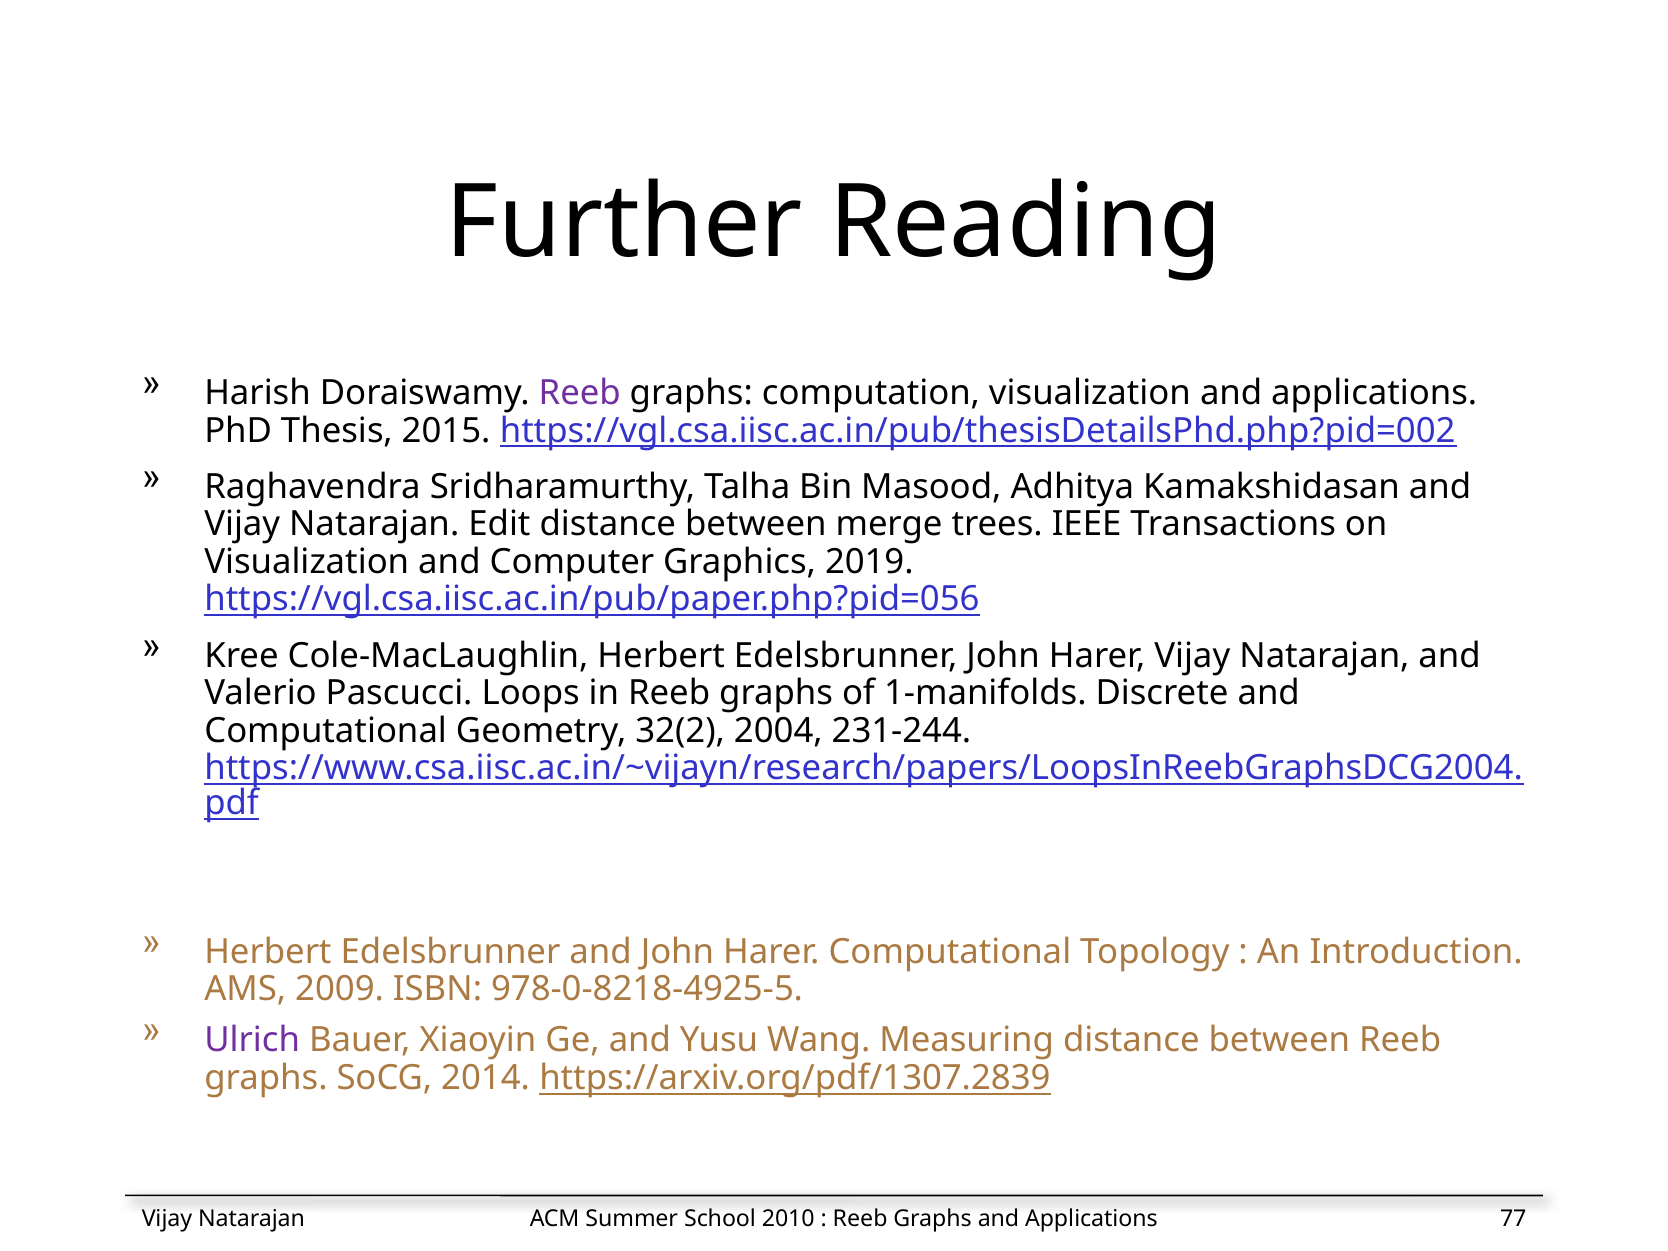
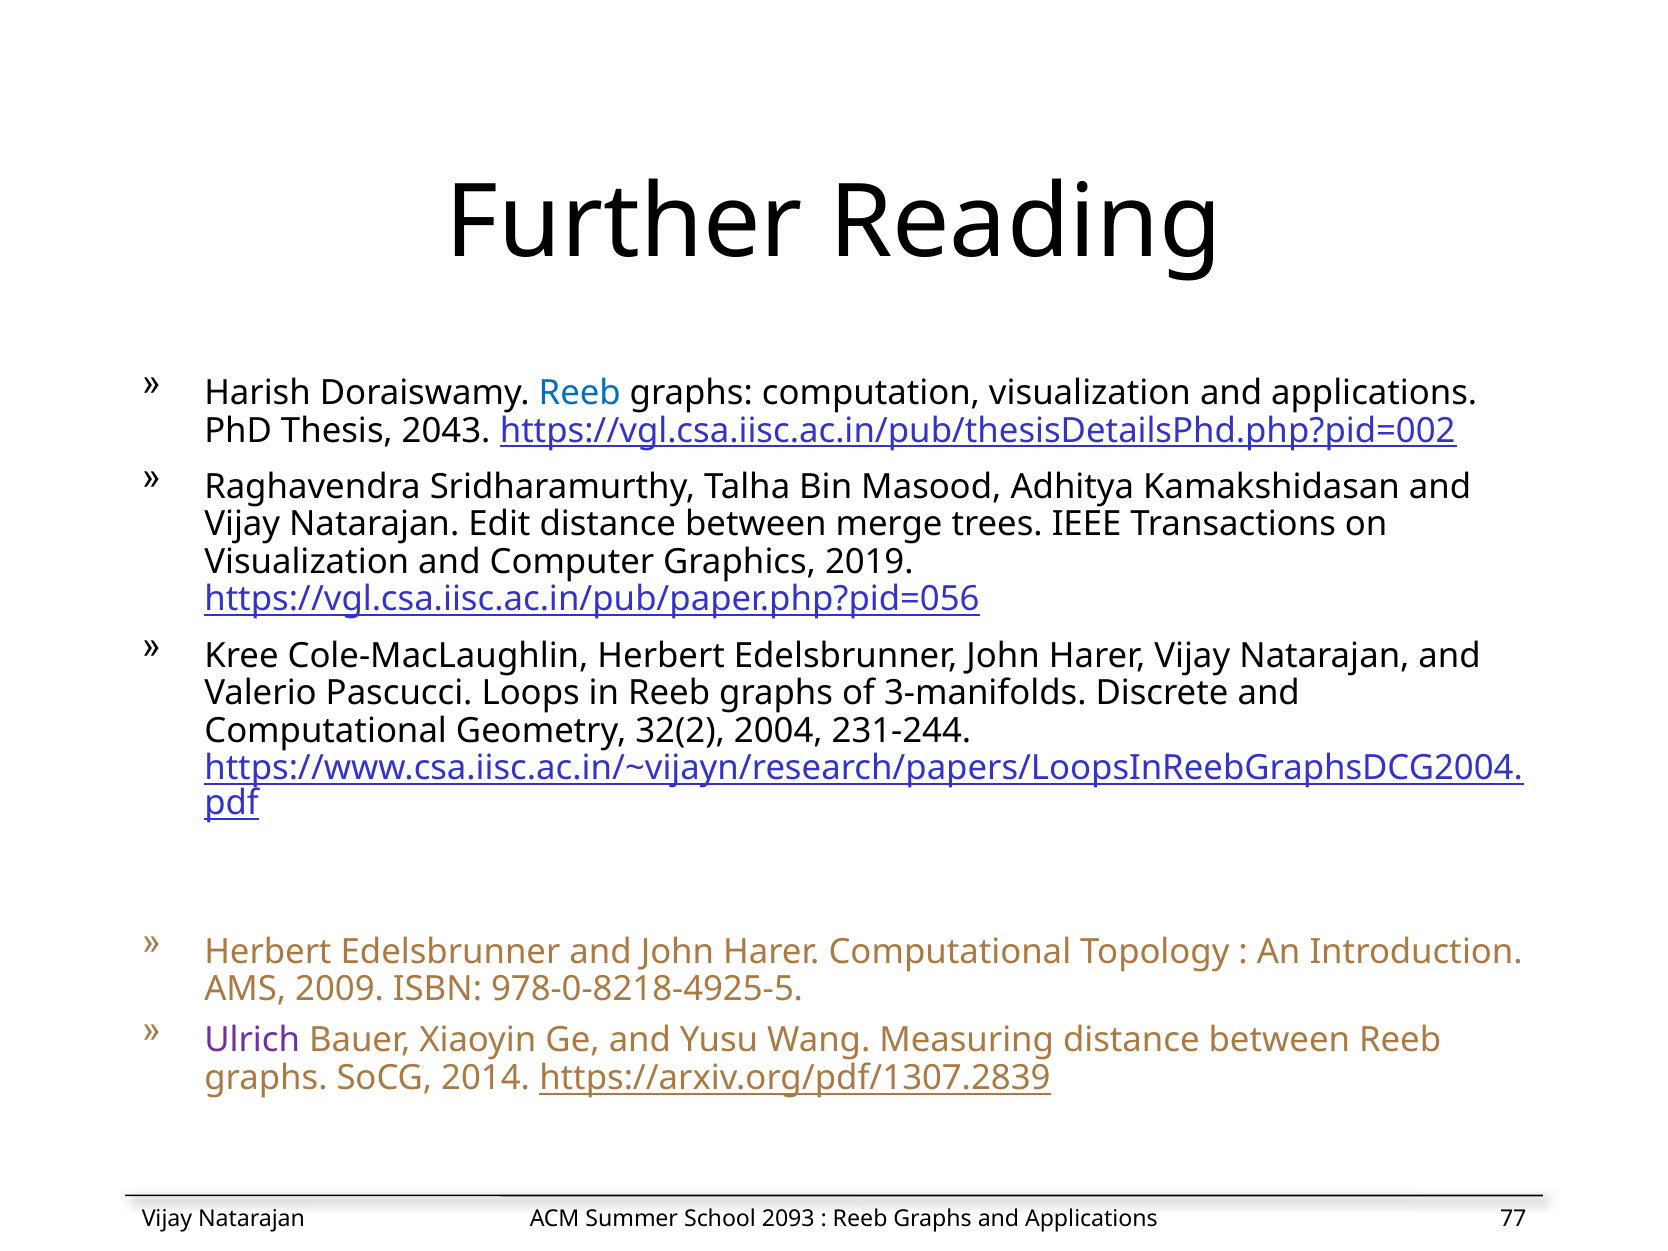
Reeb at (580, 393) colour: purple -> blue
2015: 2015 -> 2043
1-manifolds: 1-manifolds -> 3-manifolds
2010: 2010 -> 2093
